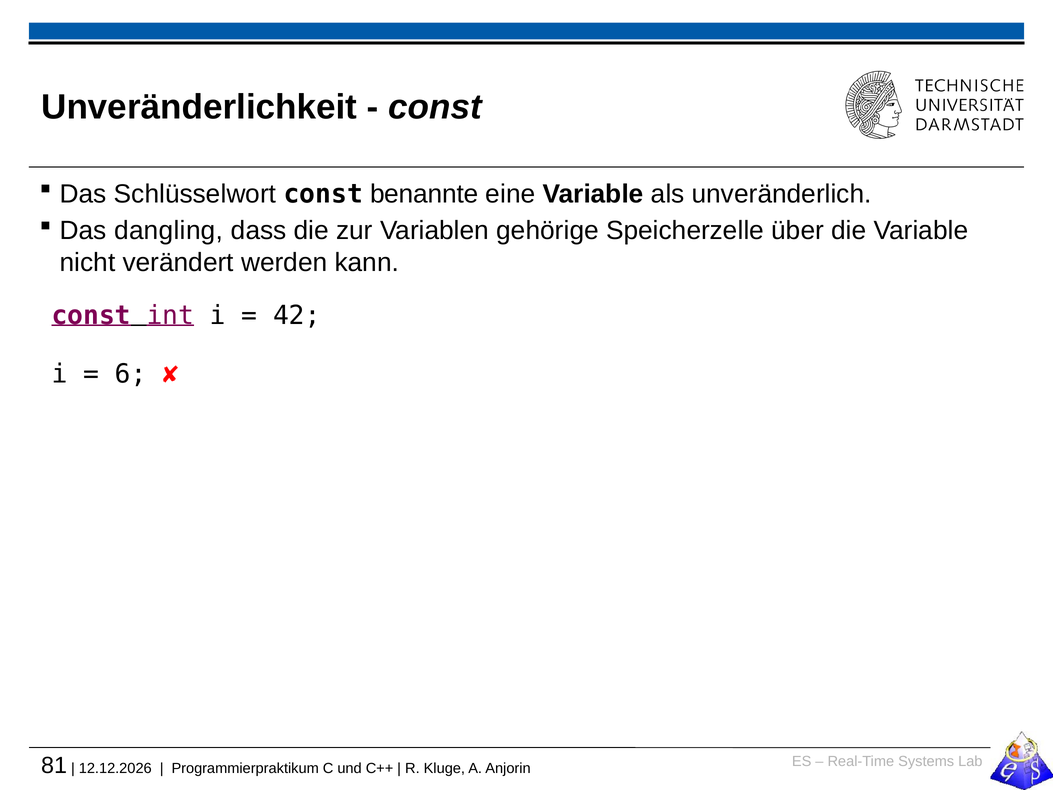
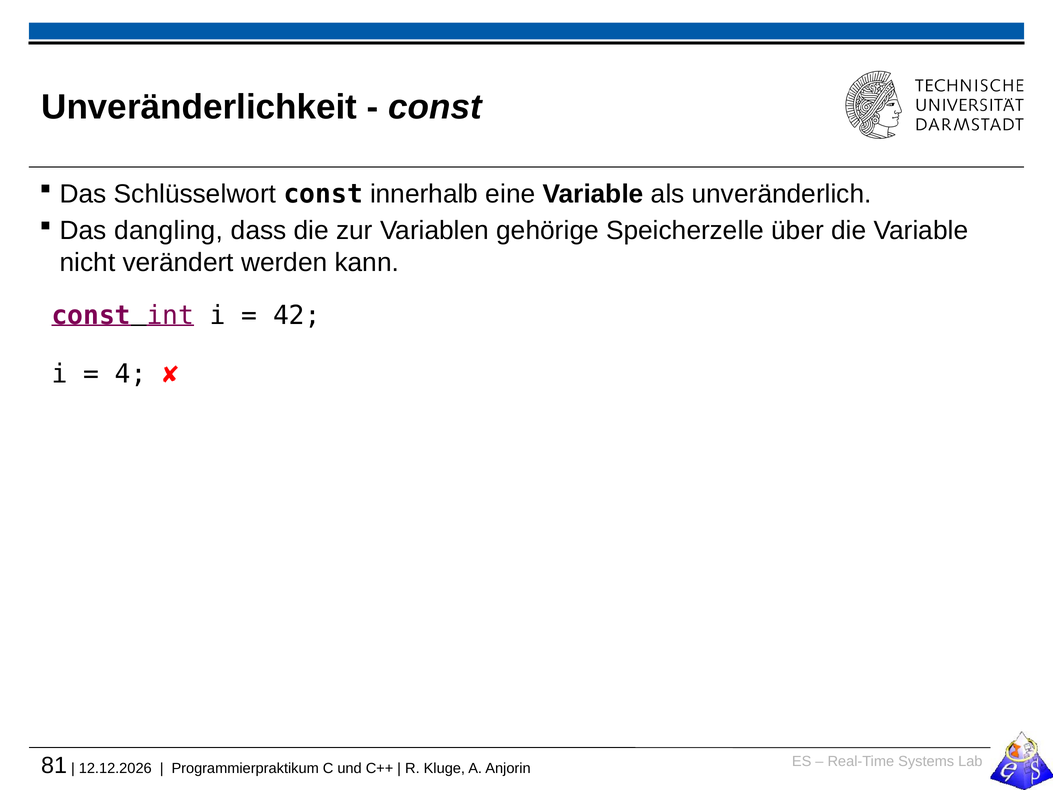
benannte: benannte -> innerhalb
6: 6 -> 4
